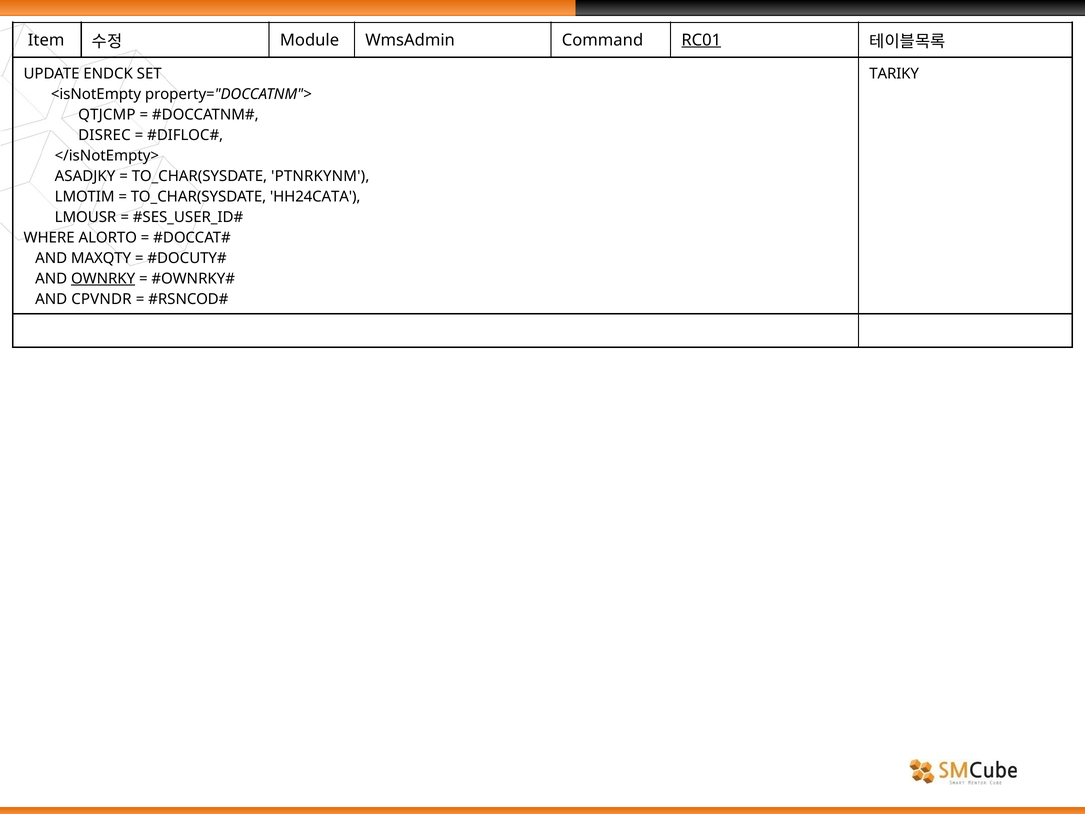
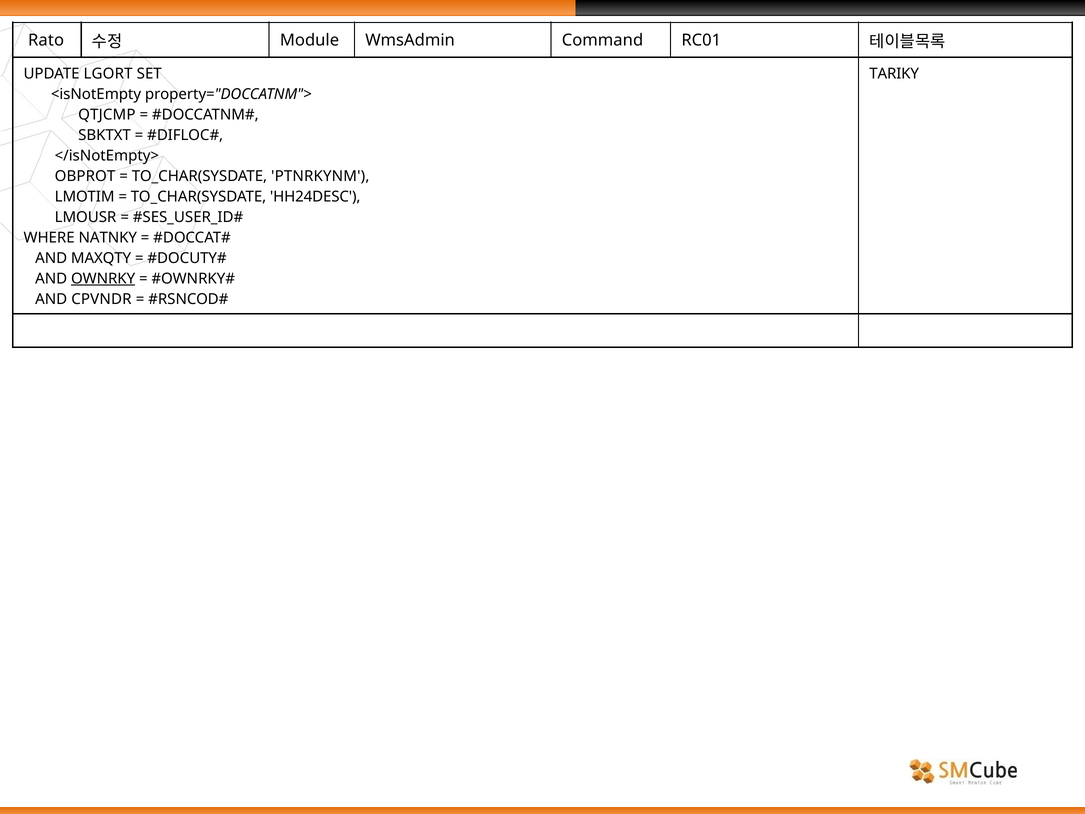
Item: Item -> Rato
RC01 underline: present -> none
ENDCK: ENDCK -> LGORT
DISREC: DISREC -> SBKTXT
ASADJKY: ASADJKY -> OBPROT
HH24CATA: HH24CATA -> HH24DESC
ALORTO: ALORTO -> NATNKY
